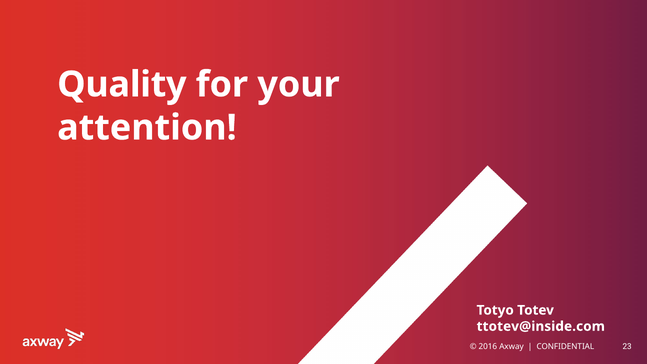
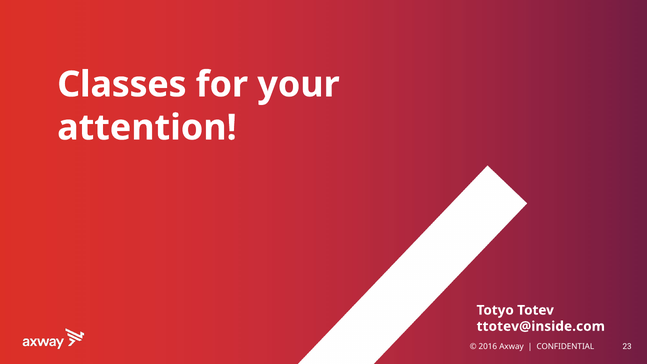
Quality: Quality -> Classes
